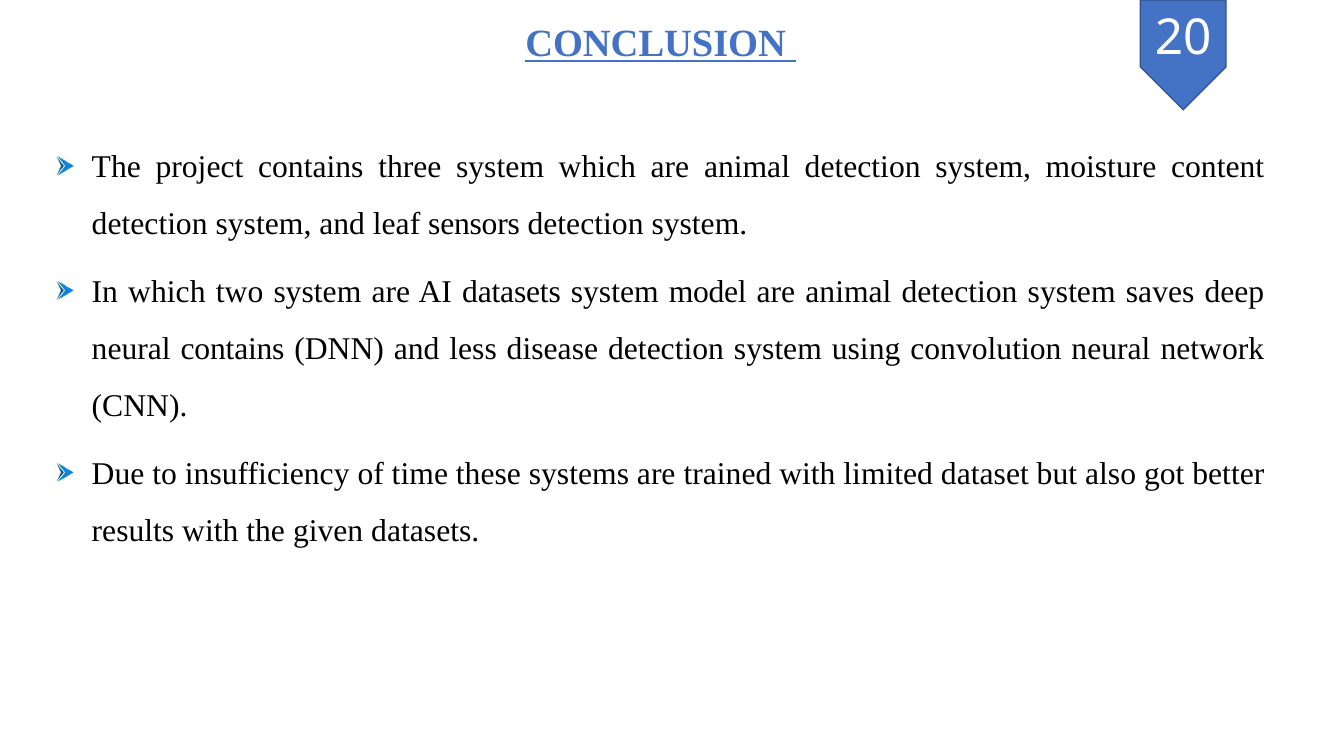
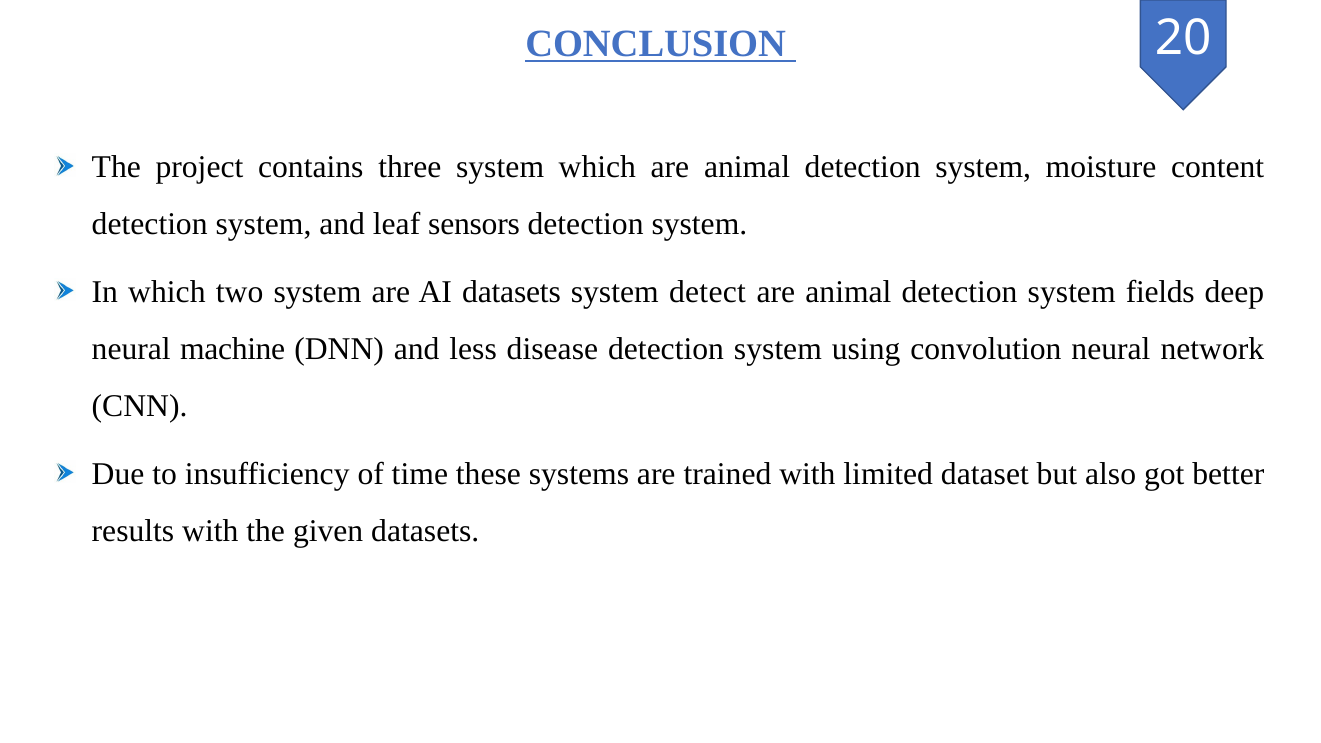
model: model -> detect
saves: saves -> fields
neural contains: contains -> machine
